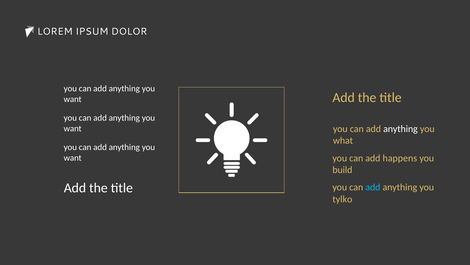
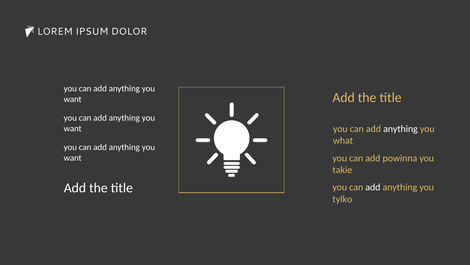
happens: happens -> powinna
build: build -> takie
add at (373, 187) colour: light blue -> white
